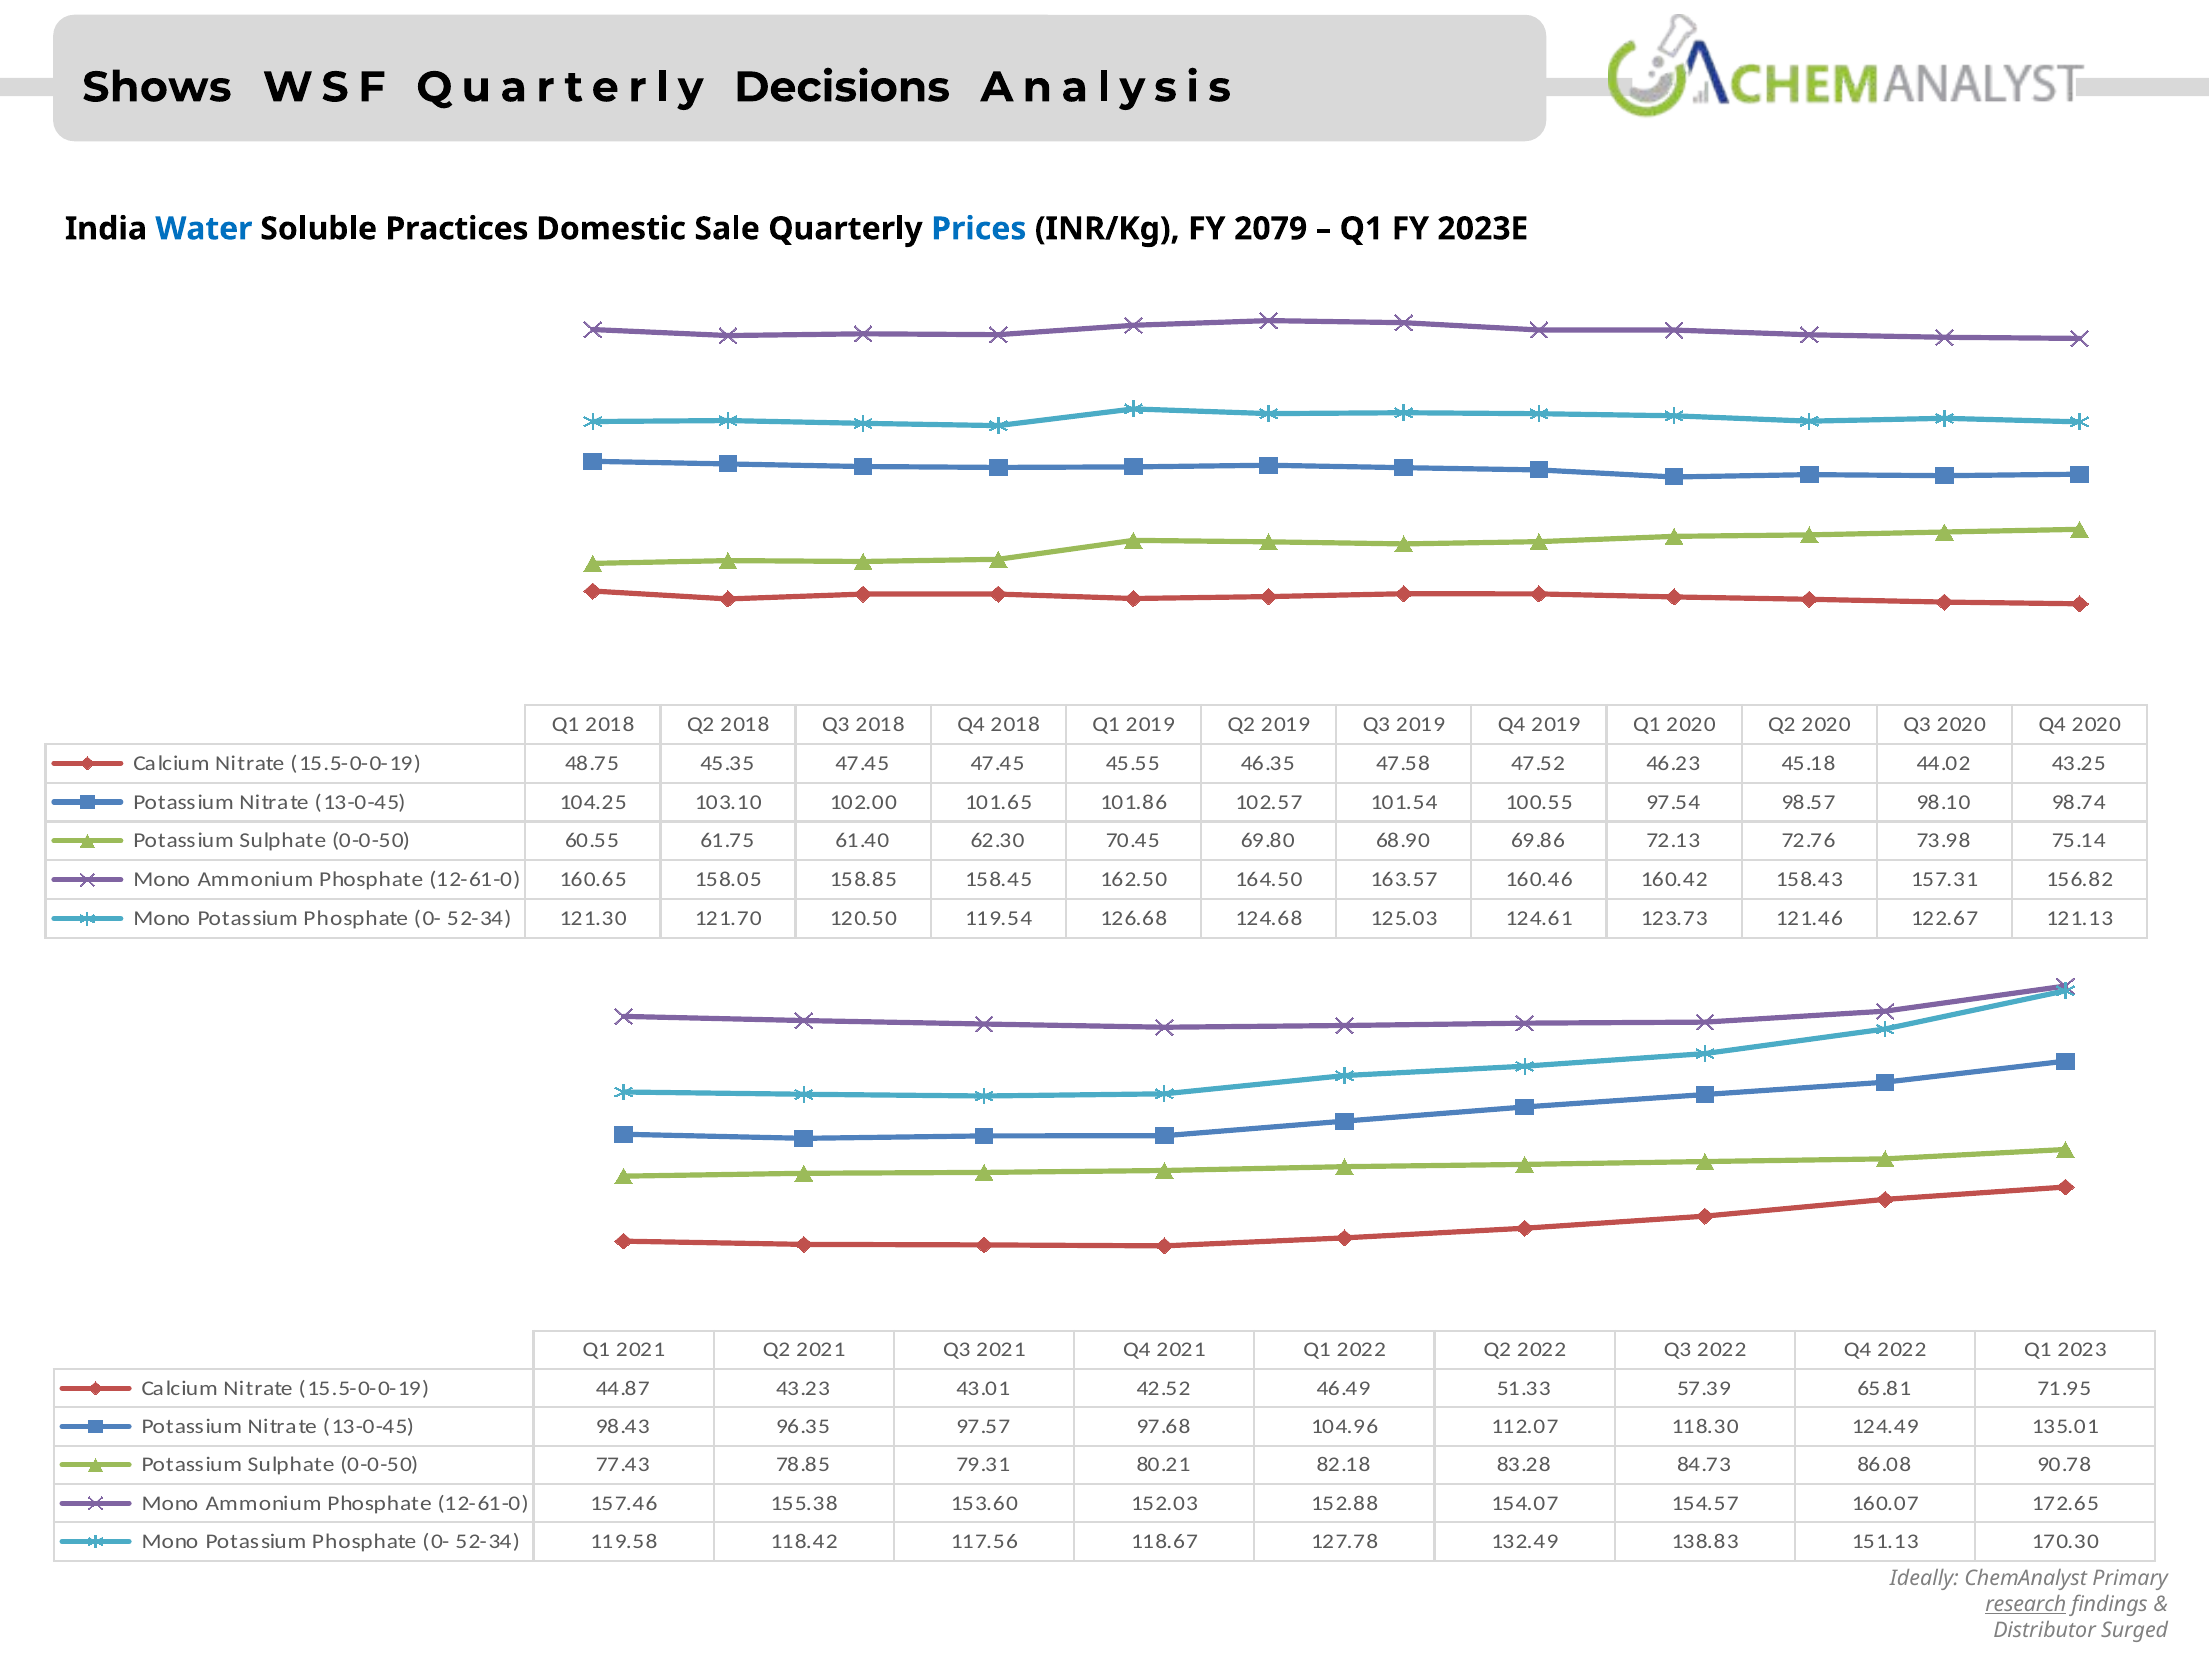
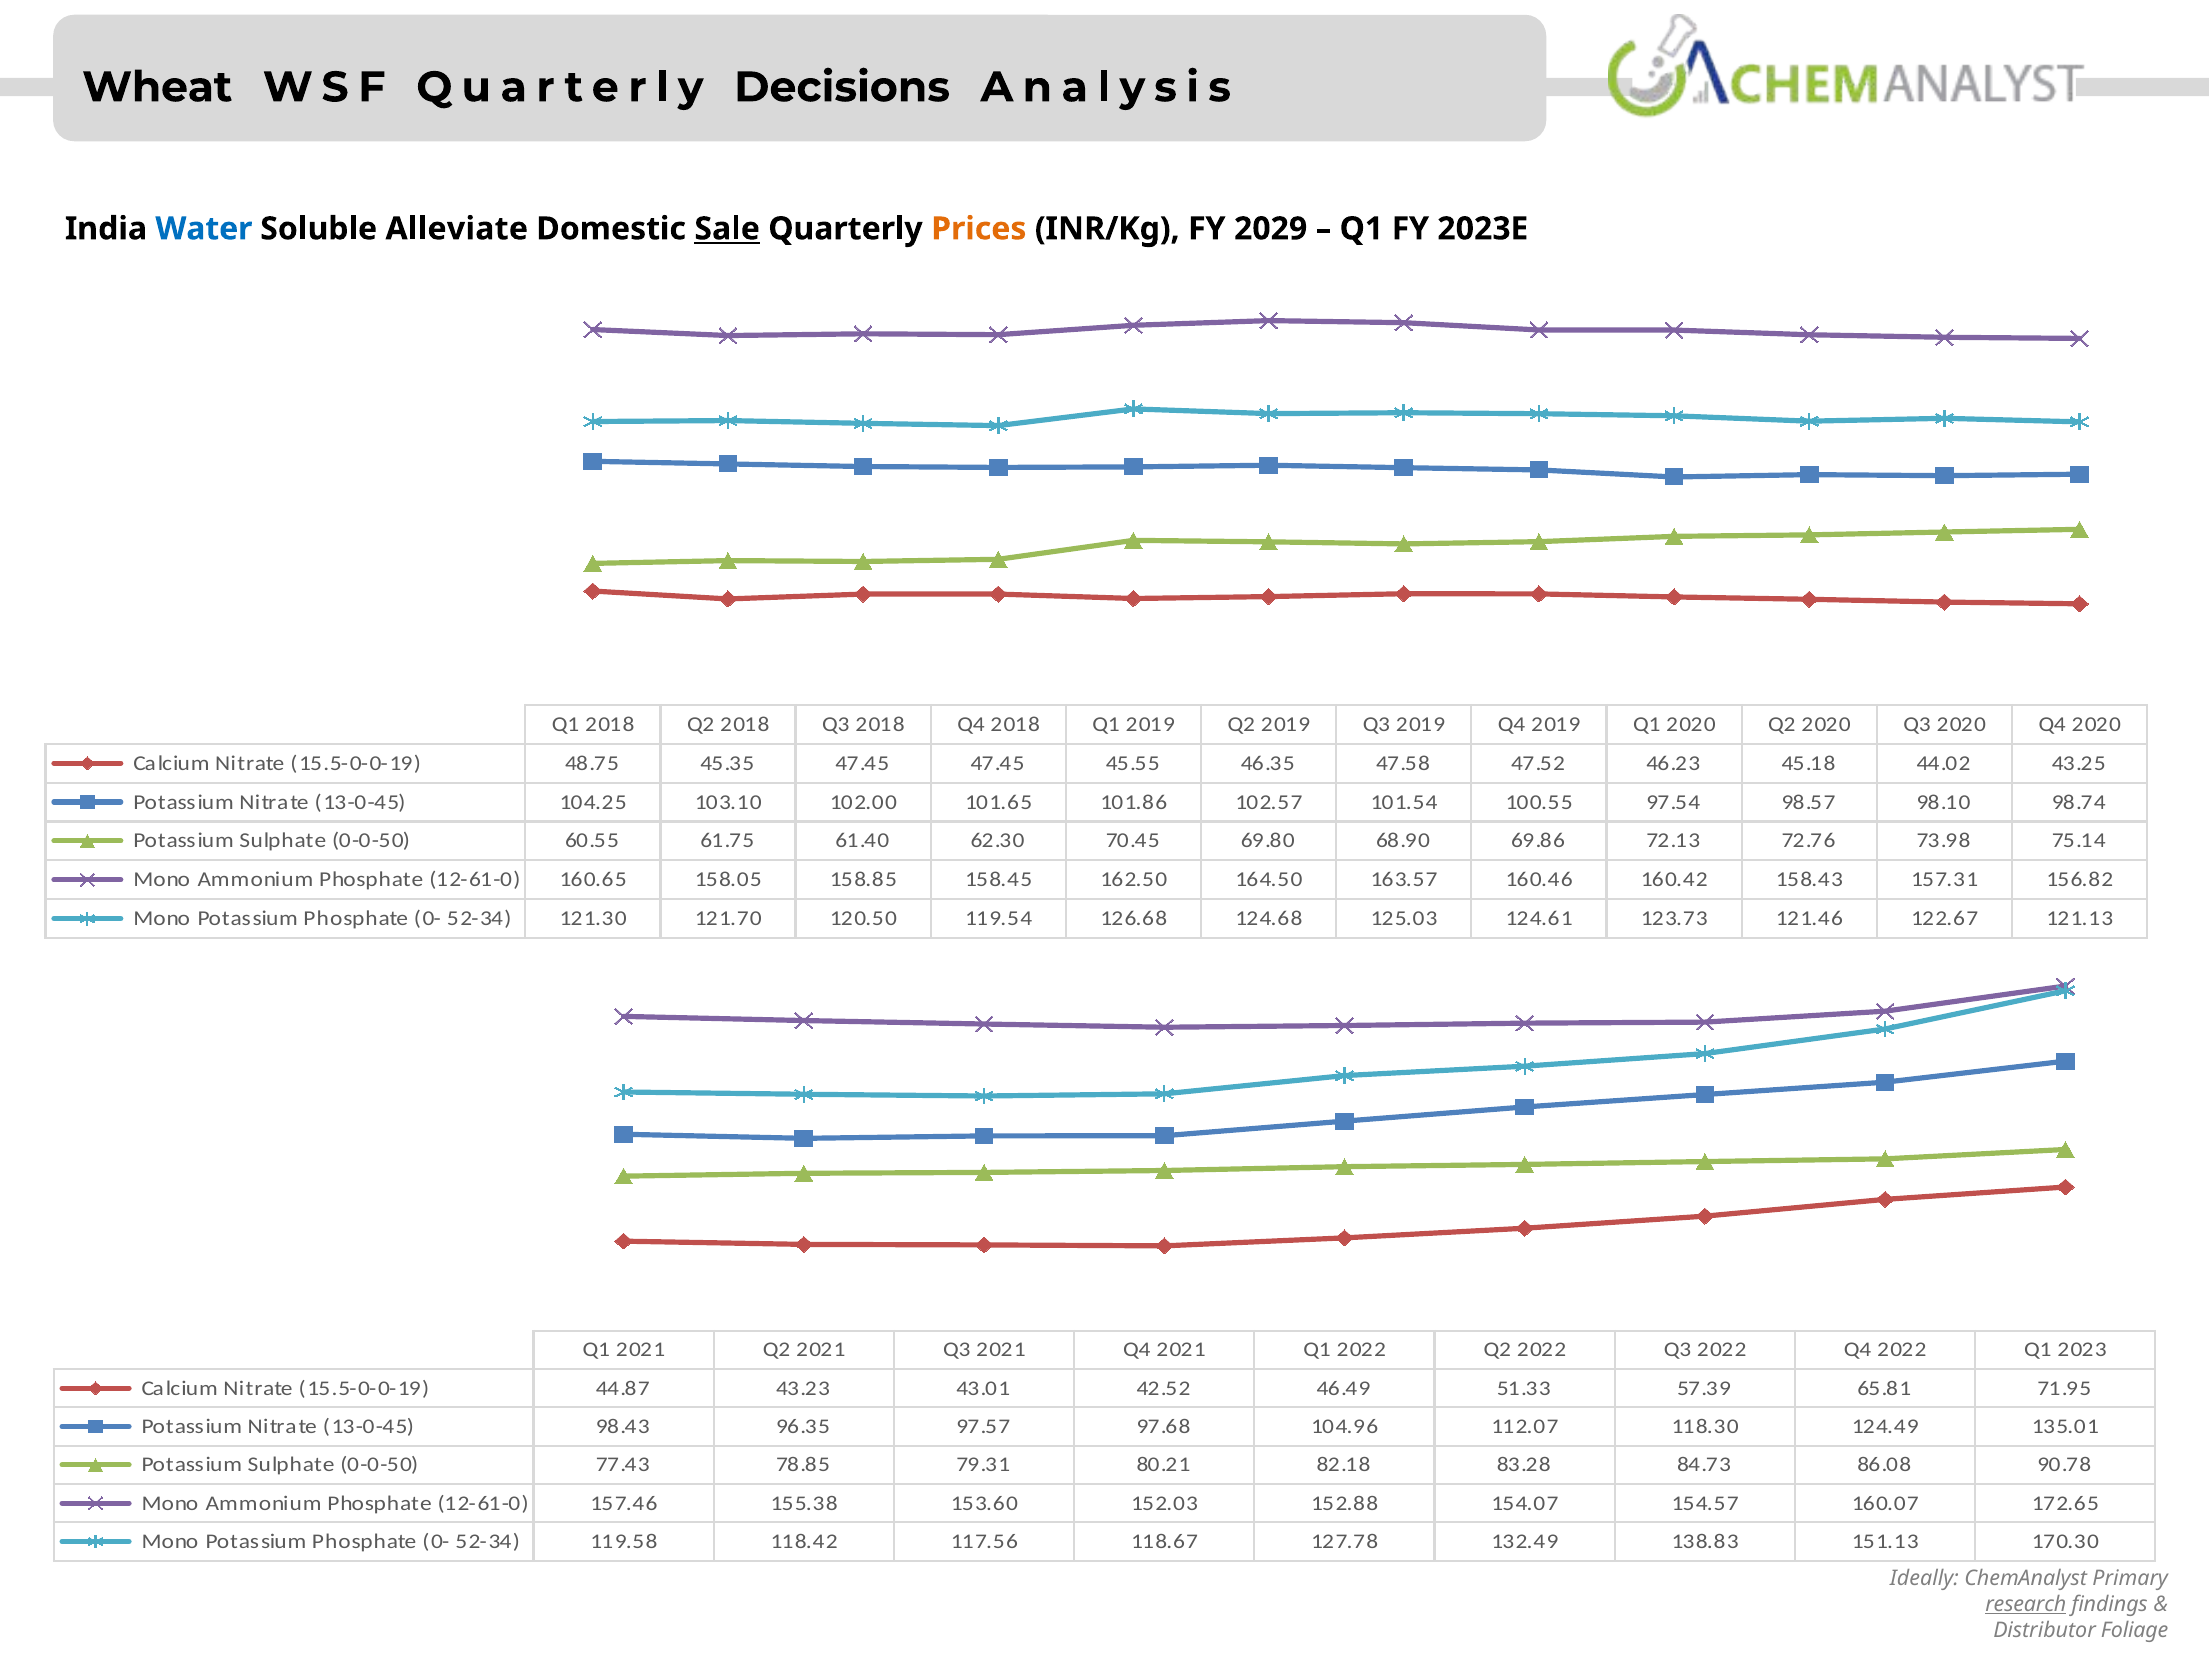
Shows: Shows -> Wheat
Practices: Practices -> Alleviate
Sale underline: none -> present
Prices colour: blue -> orange
2079: 2079 -> 2029
Surged: Surged -> Foliage
